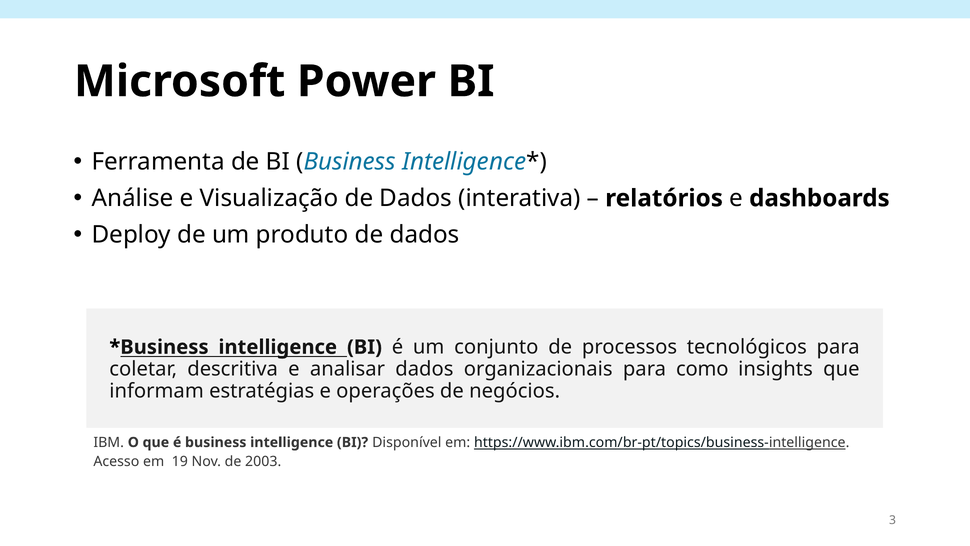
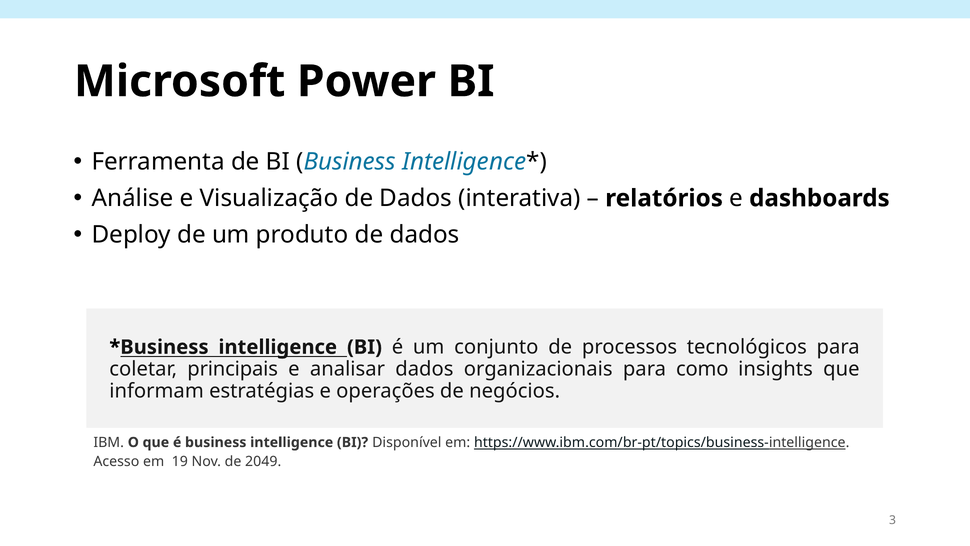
descritiva: descritiva -> principais
2003: 2003 -> 2049
